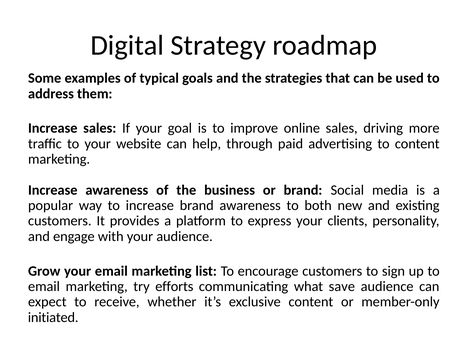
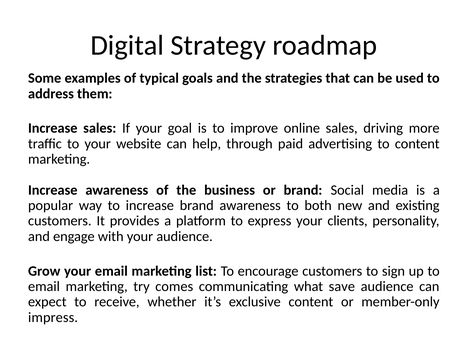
efforts: efforts -> comes
initiated: initiated -> impress
